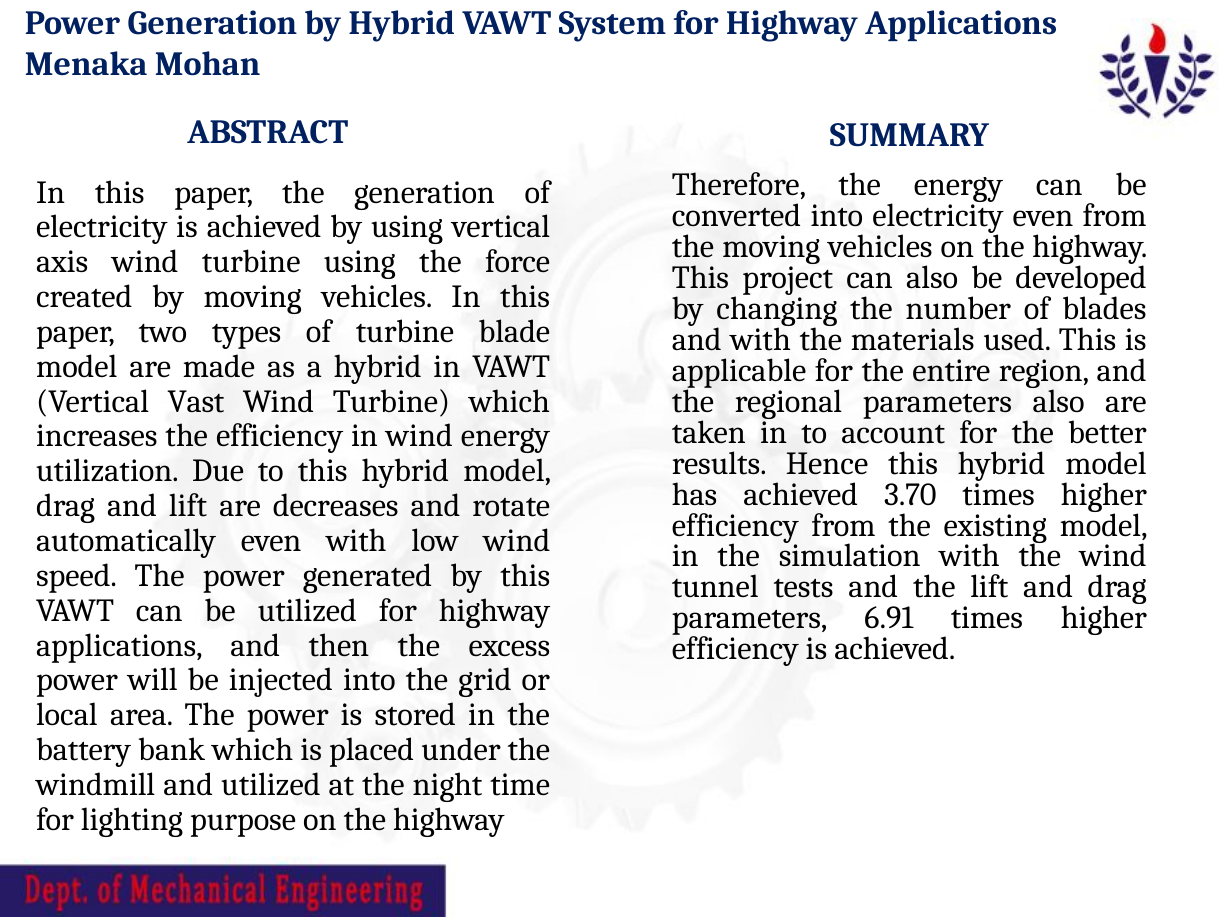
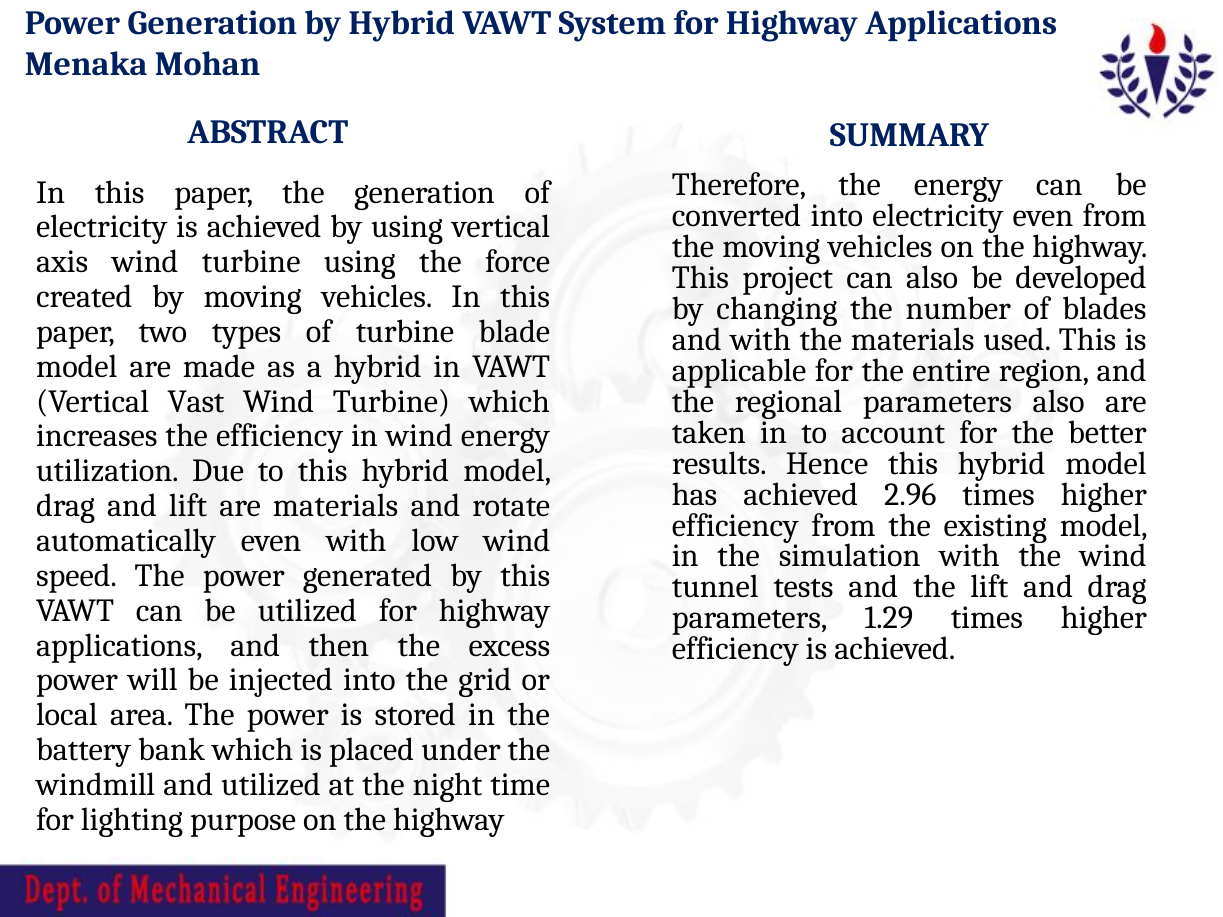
3.70: 3.70 -> 2.96
are decreases: decreases -> materials
6.91: 6.91 -> 1.29
